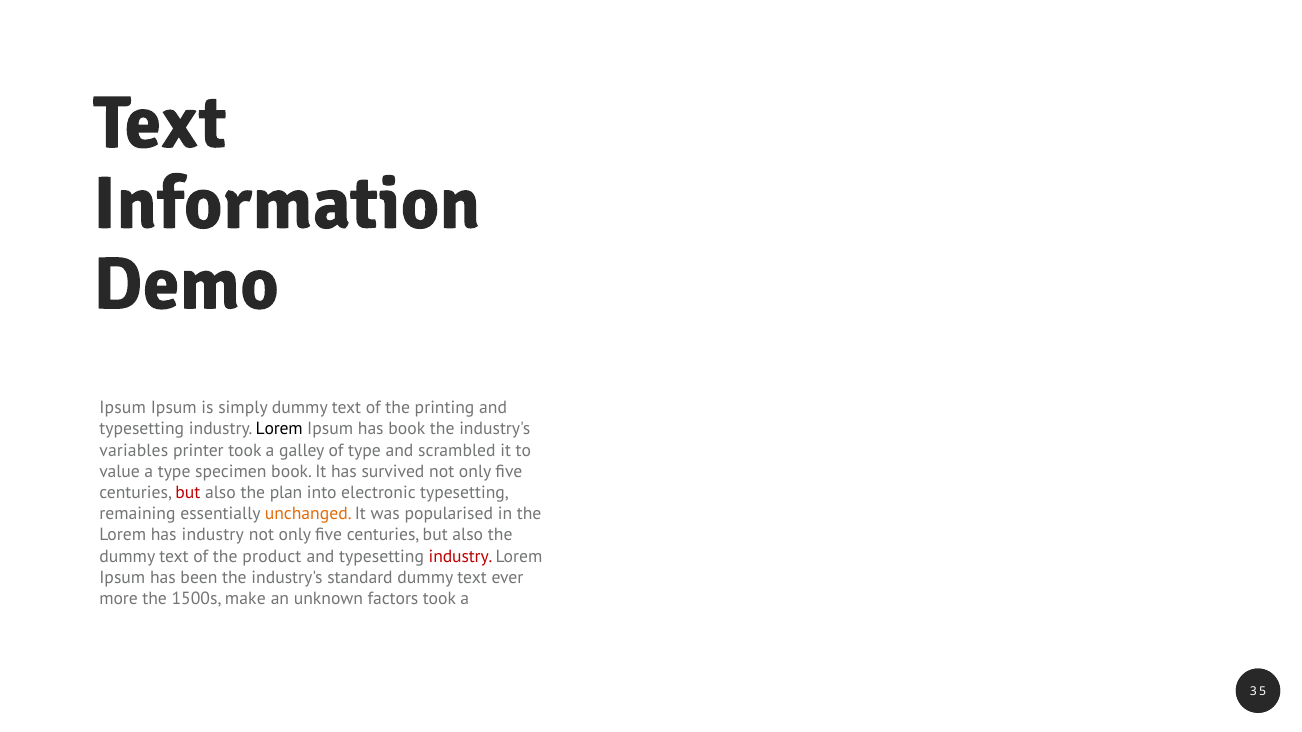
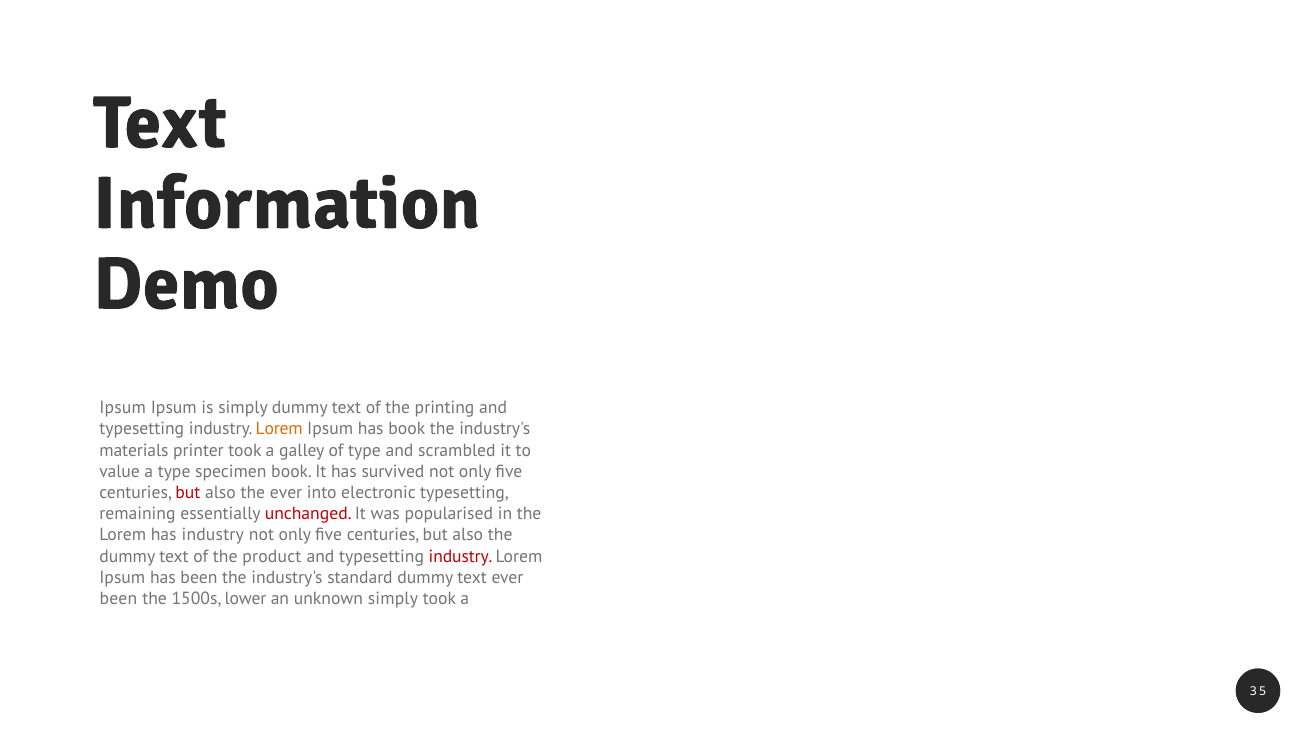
Lorem at (279, 429) colour: black -> orange
variables: variables -> materials
the plan: plan -> ever
unchanged colour: orange -> red
more at (119, 599): more -> been
make: make -> lower
unknown factors: factors -> simply
